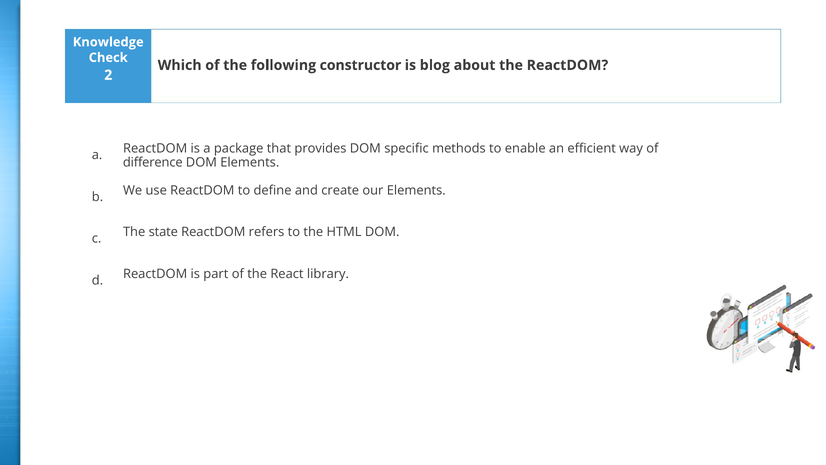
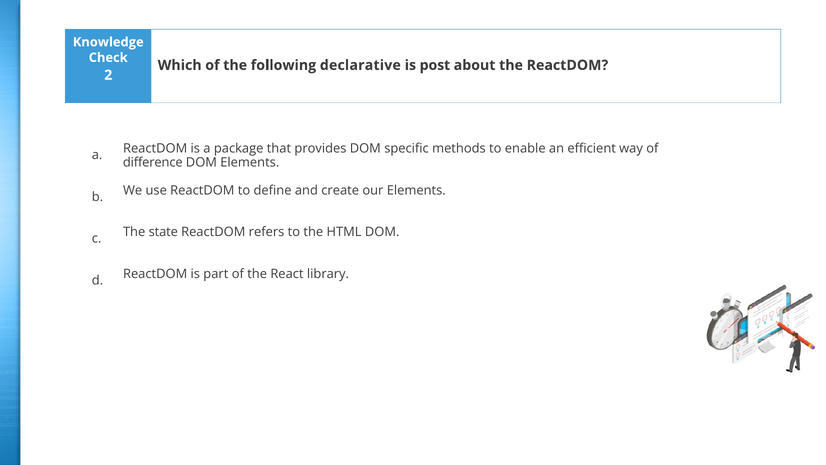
constructor: constructor -> declarative
blog: blog -> post
